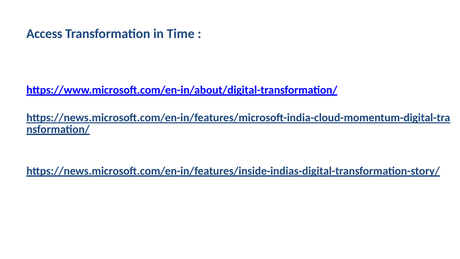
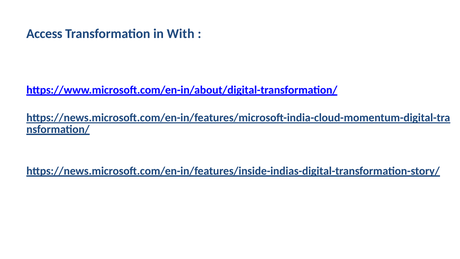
Time: Time -> With
